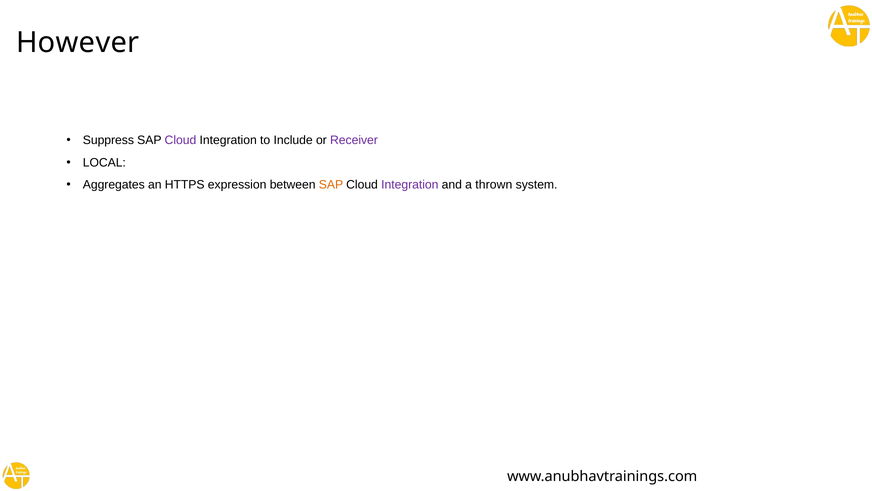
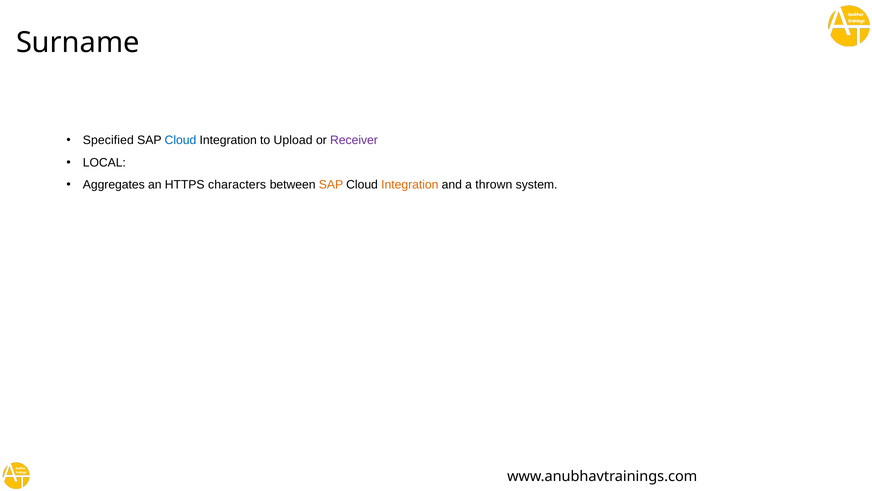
However: However -> Surname
Suppress: Suppress -> Specified
Cloud at (180, 140) colour: purple -> blue
Include: Include -> Upload
expression: expression -> characters
Integration at (410, 185) colour: purple -> orange
